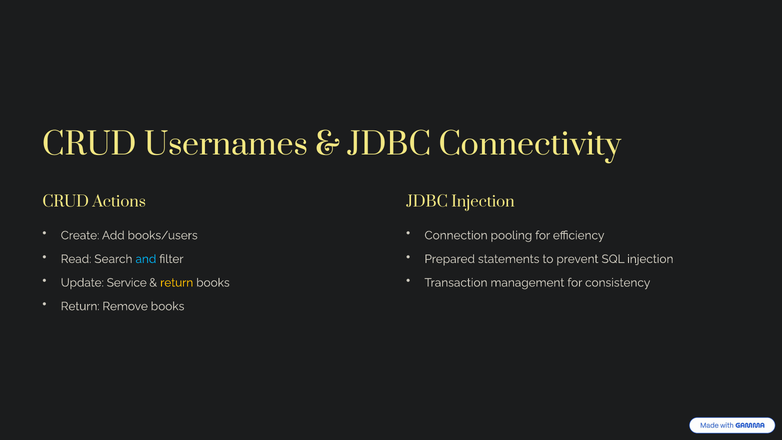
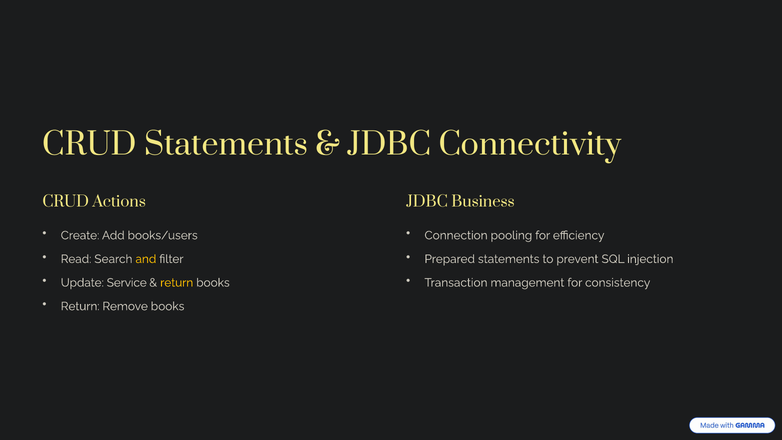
CRUD Usernames: Usernames -> Statements
JDBC Injection: Injection -> Business
and colour: light blue -> yellow
